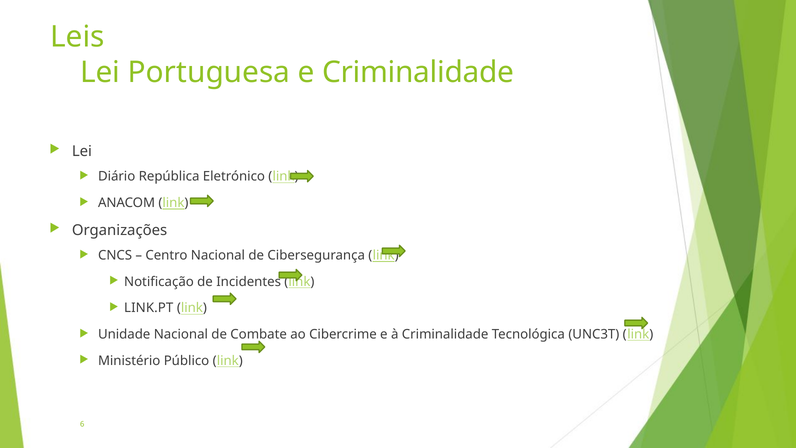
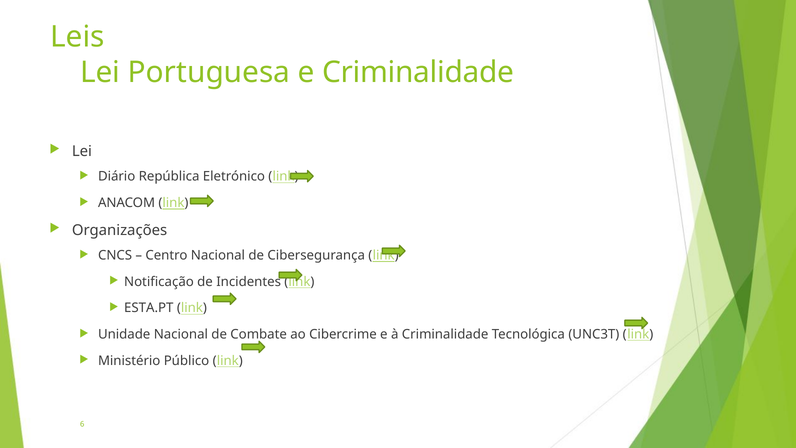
LINK.PT: LINK.PT -> ESTA.PT
